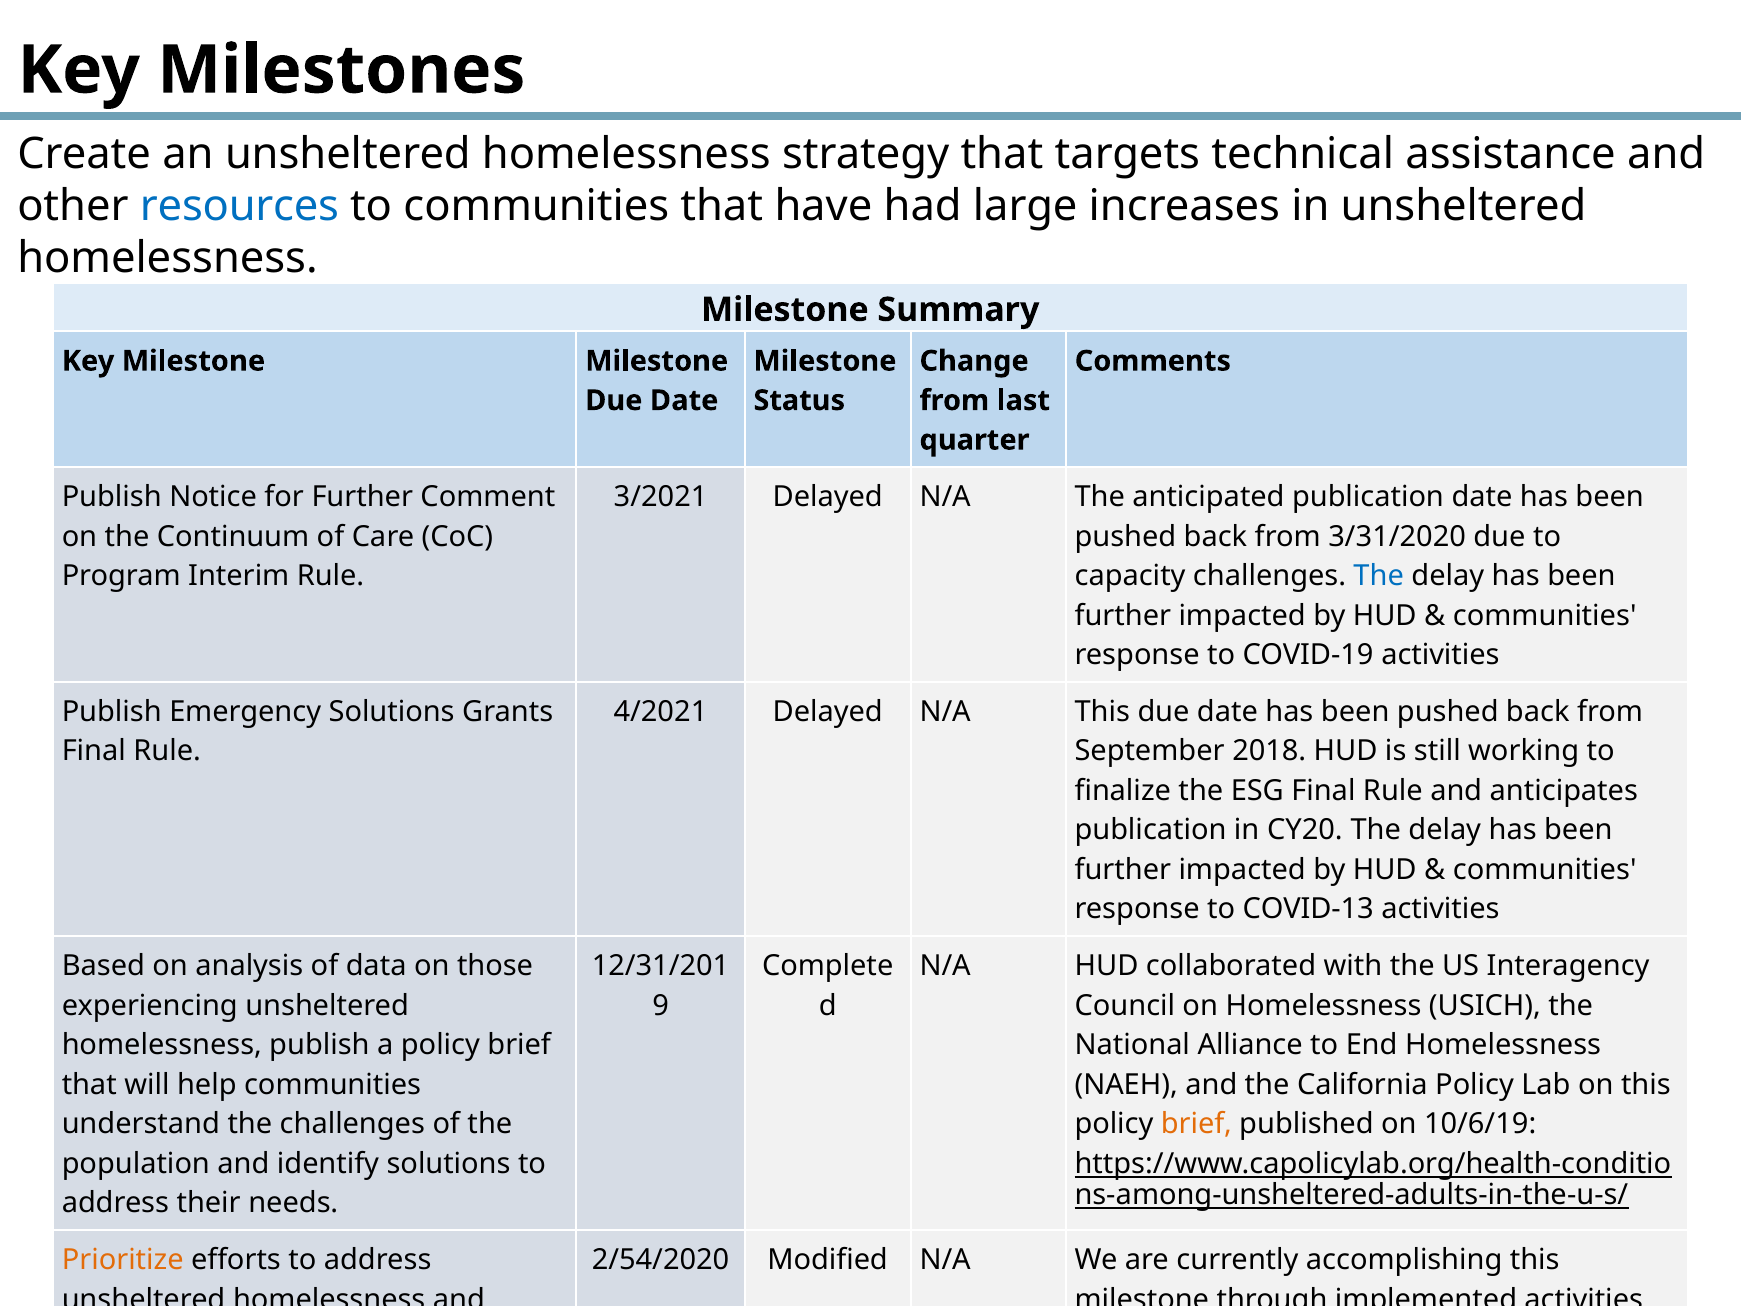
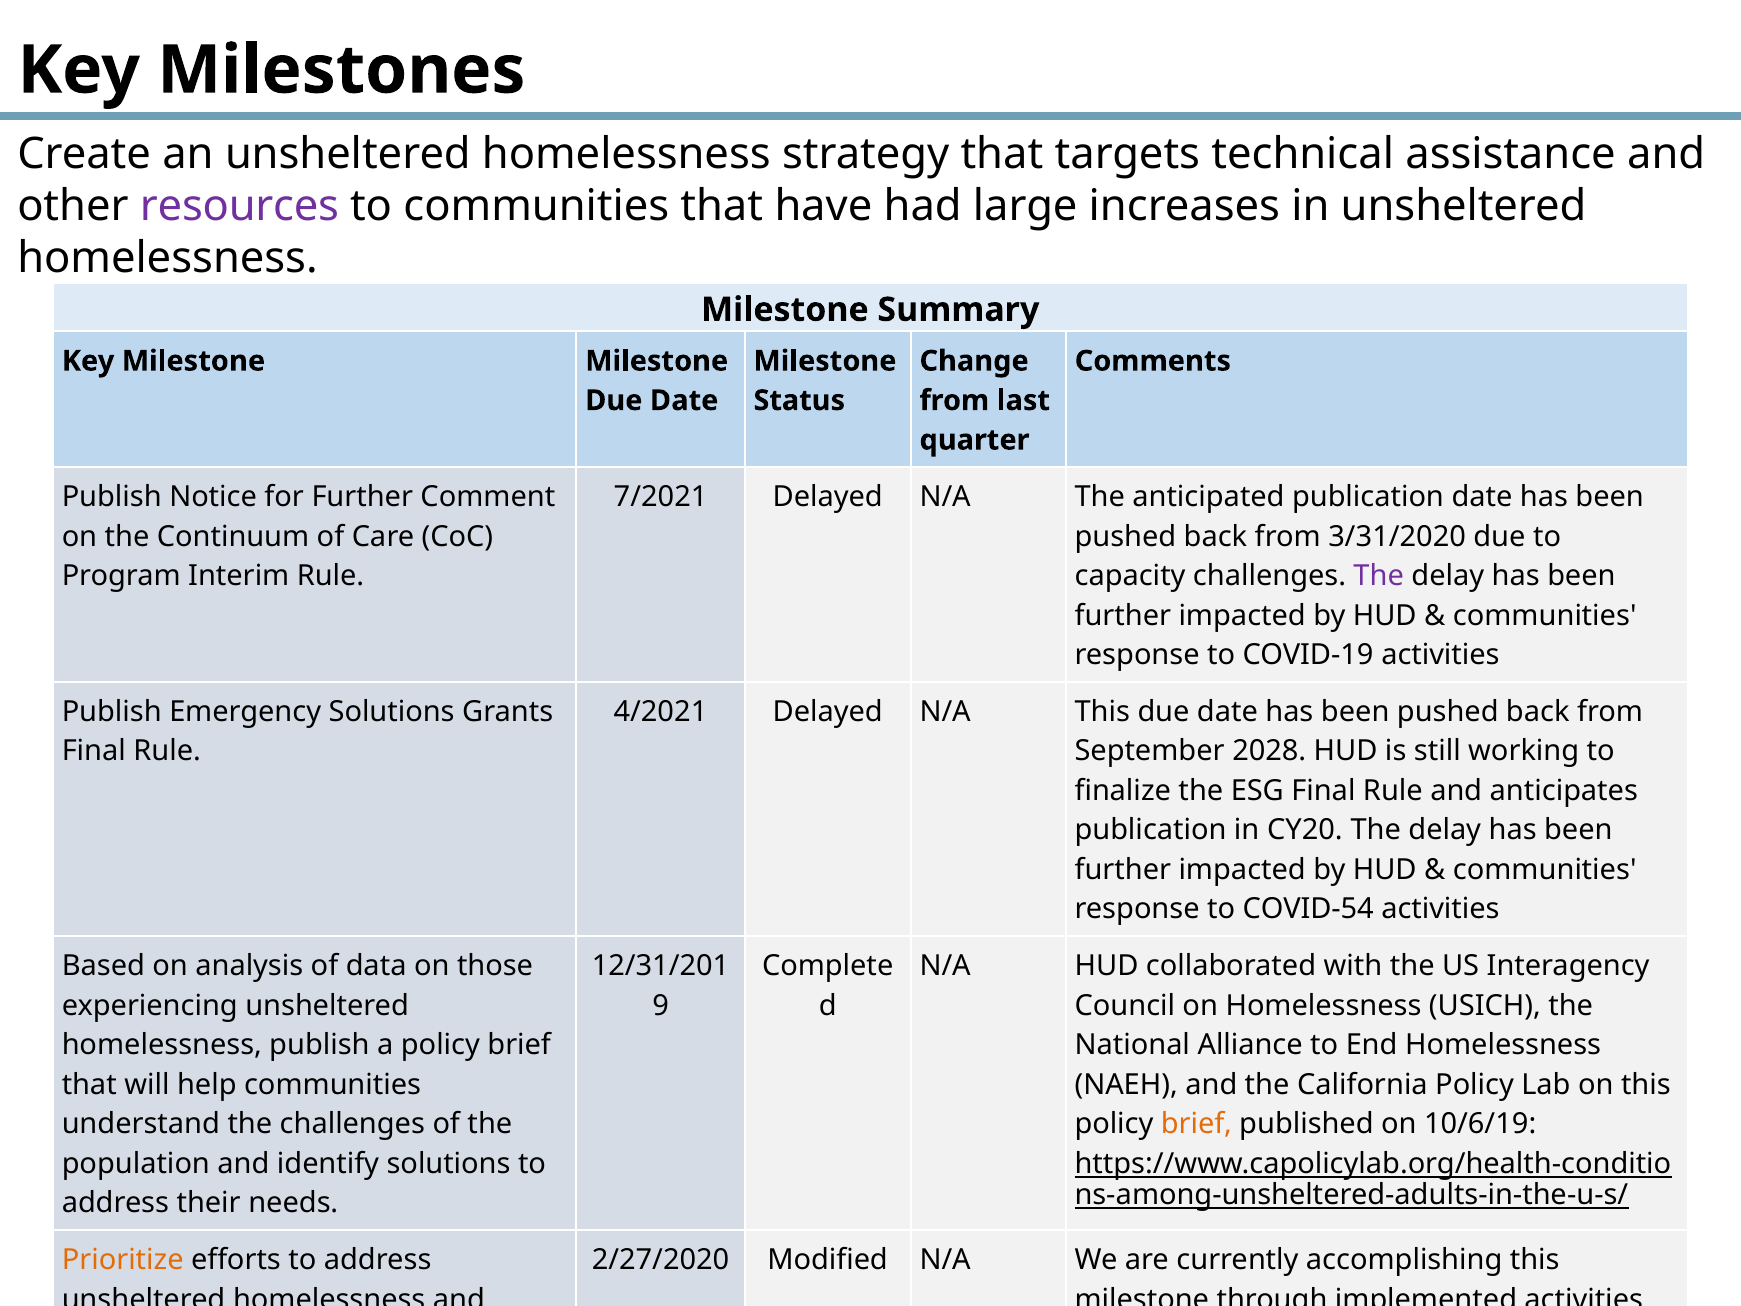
resources colour: blue -> purple
3/2021: 3/2021 -> 7/2021
The at (1379, 576) colour: blue -> purple
2018: 2018 -> 2028
COVID-13: COVID-13 -> COVID-54
2/54/2020: 2/54/2020 -> 2/27/2020
